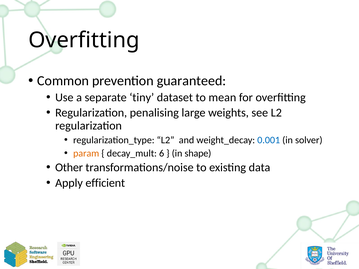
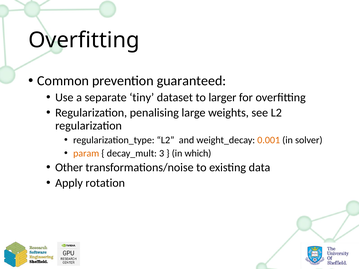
mean: mean -> larger
0.001 colour: blue -> orange
6: 6 -> 3
shape: shape -> which
efficient: efficient -> rotation
